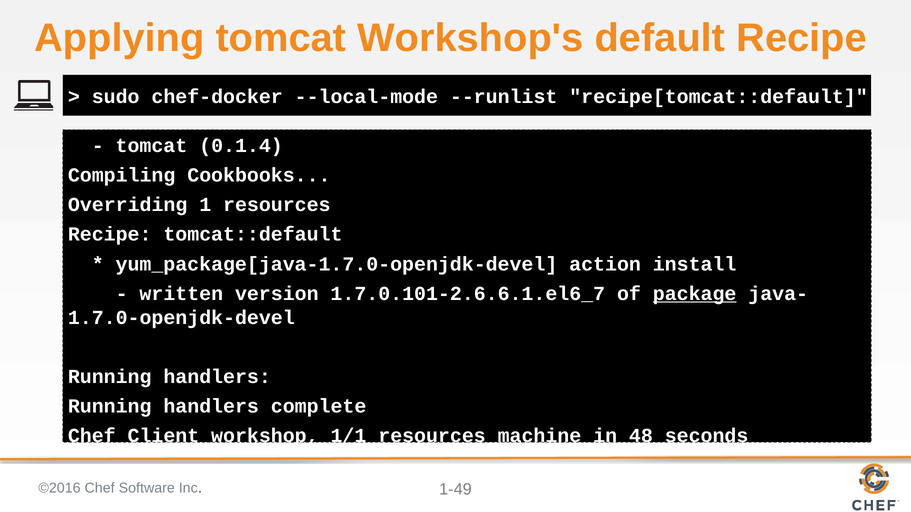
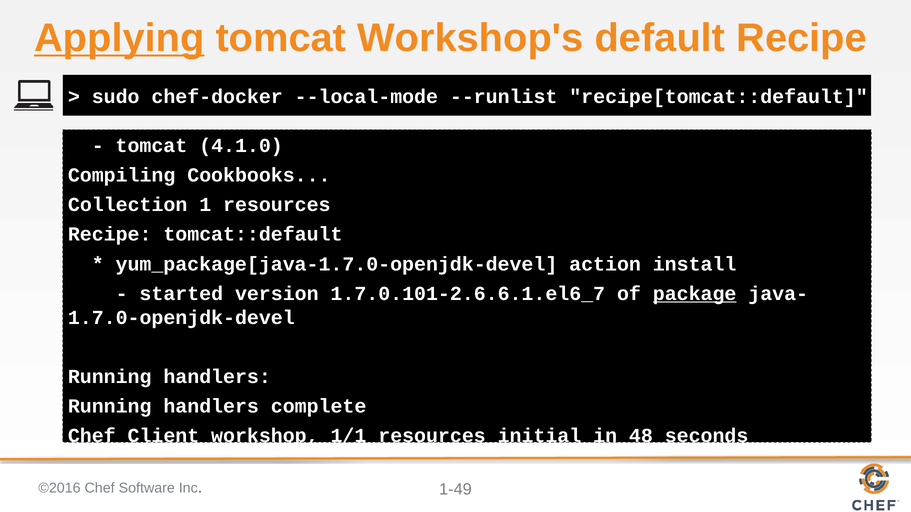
Applying underline: none -> present
0.1.4: 0.1.4 -> 4.1.0
Overriding: Overriding -> Collection
written: written -> started
machine: machine -> initial
